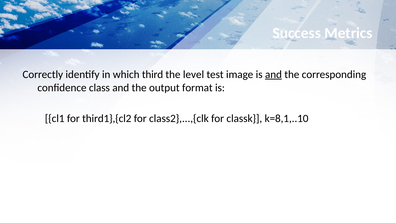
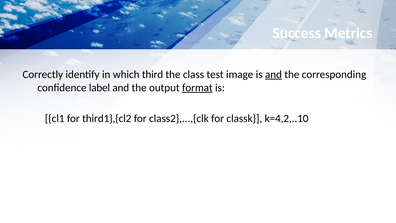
level: level -> class
class: class -> label
format underline: none -> present
k=8,1,..10: k=8,1,..10 -> k=4,2,..10
